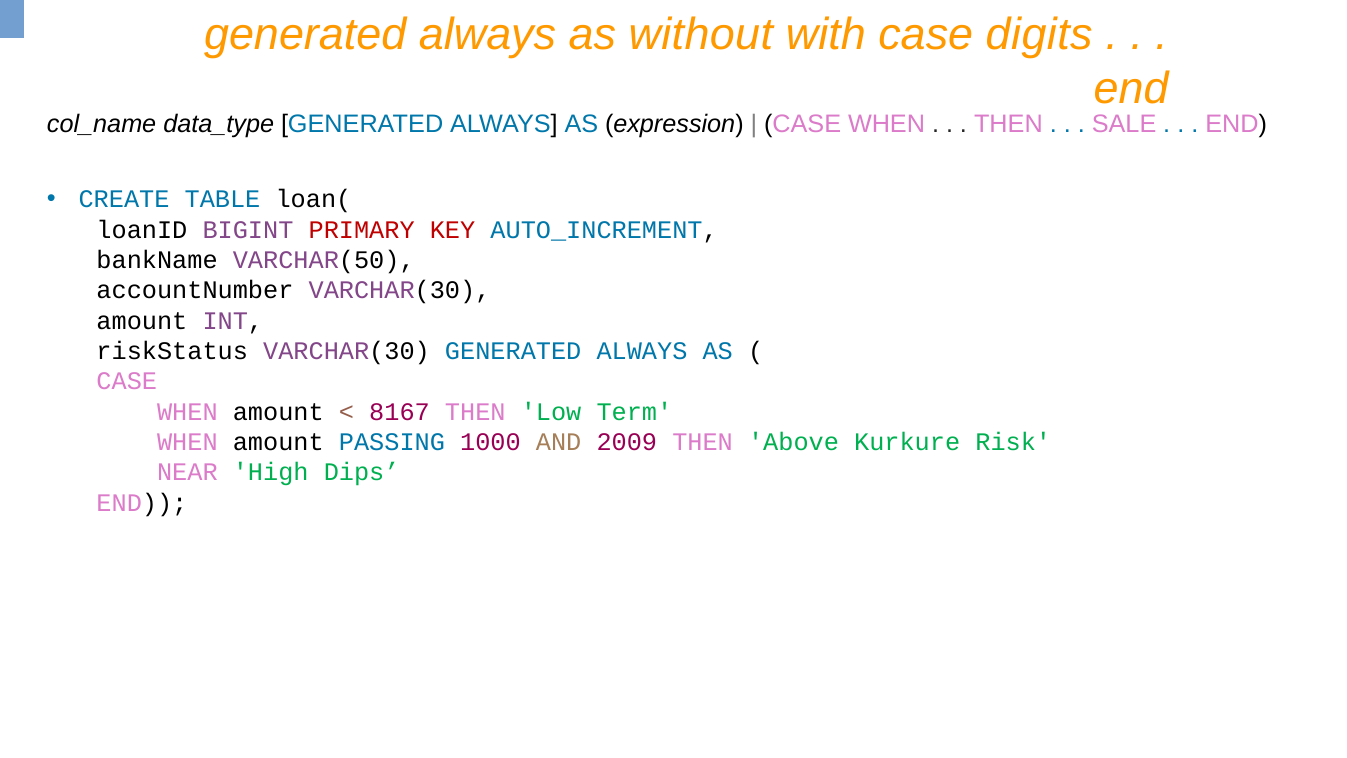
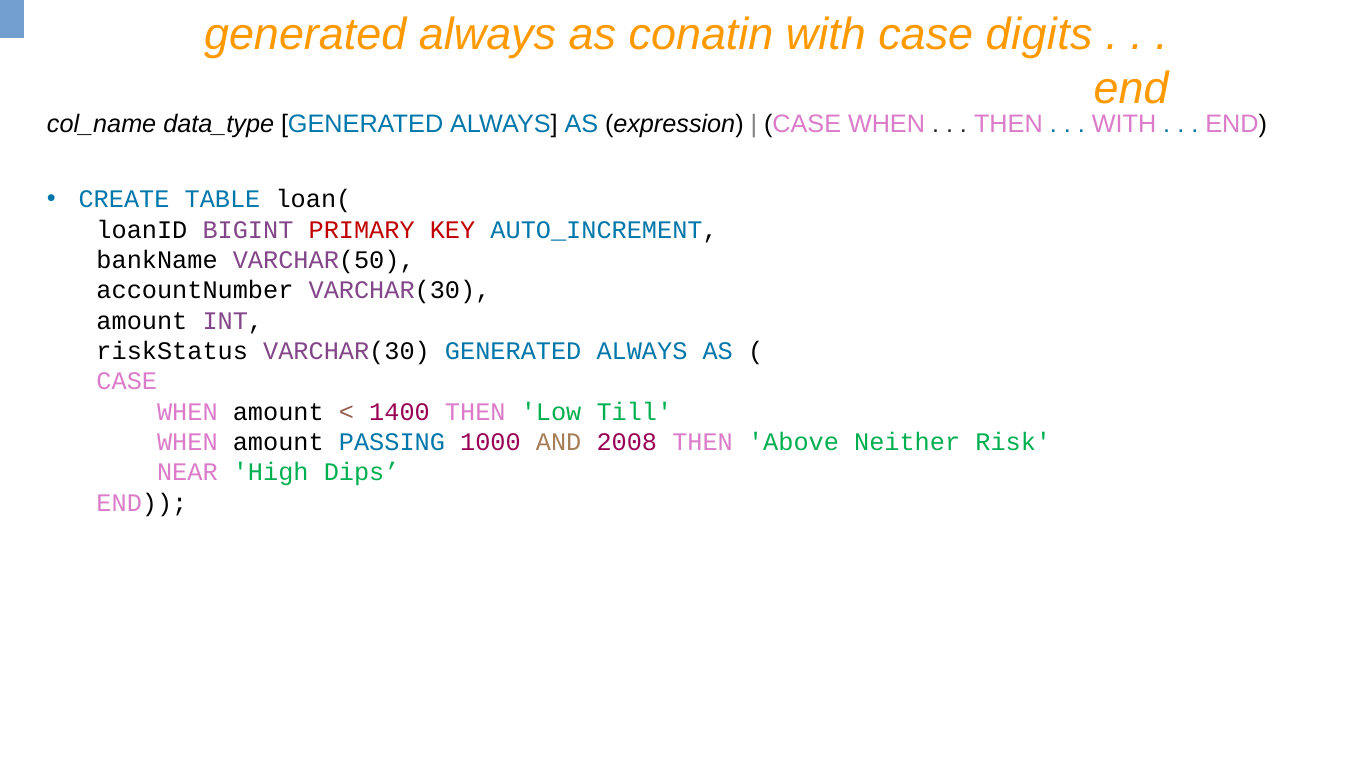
without: without -> conatin
SALE at (1124, 124): SALE -> WITH
8167: 8167 -> 1400
Term: Term -> Till
2009: 2009 -> 2008
Kurkure: Kurkure -> Neither
